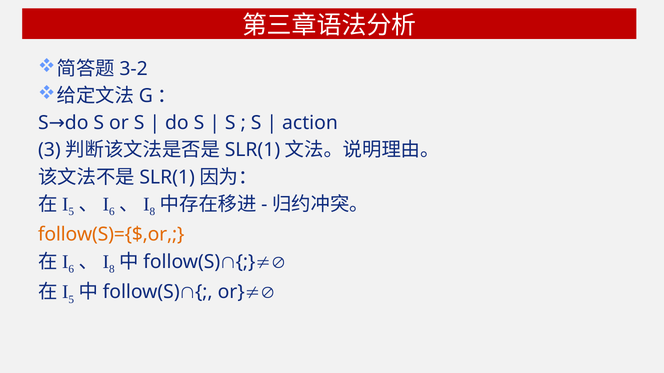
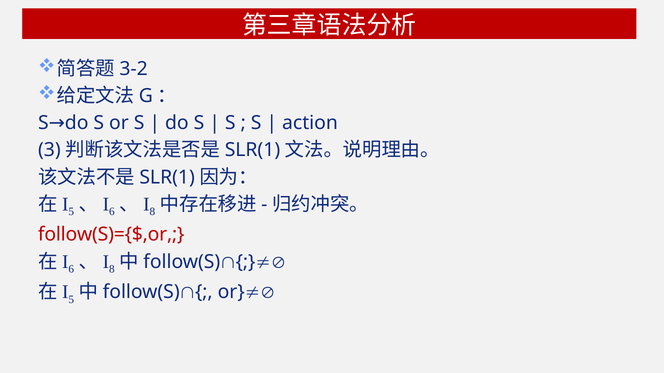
follow(S)={$,or colour: orange -> red
